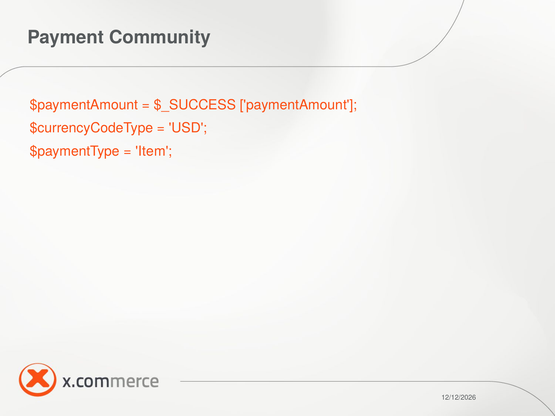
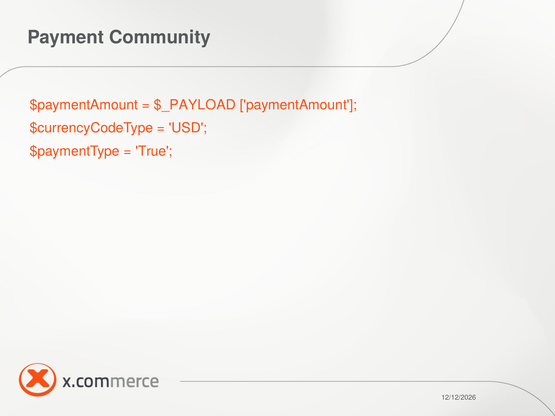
$_SUCCESS: $_SUCCESS -> $_PAYLOAD
Item: Item -> True
